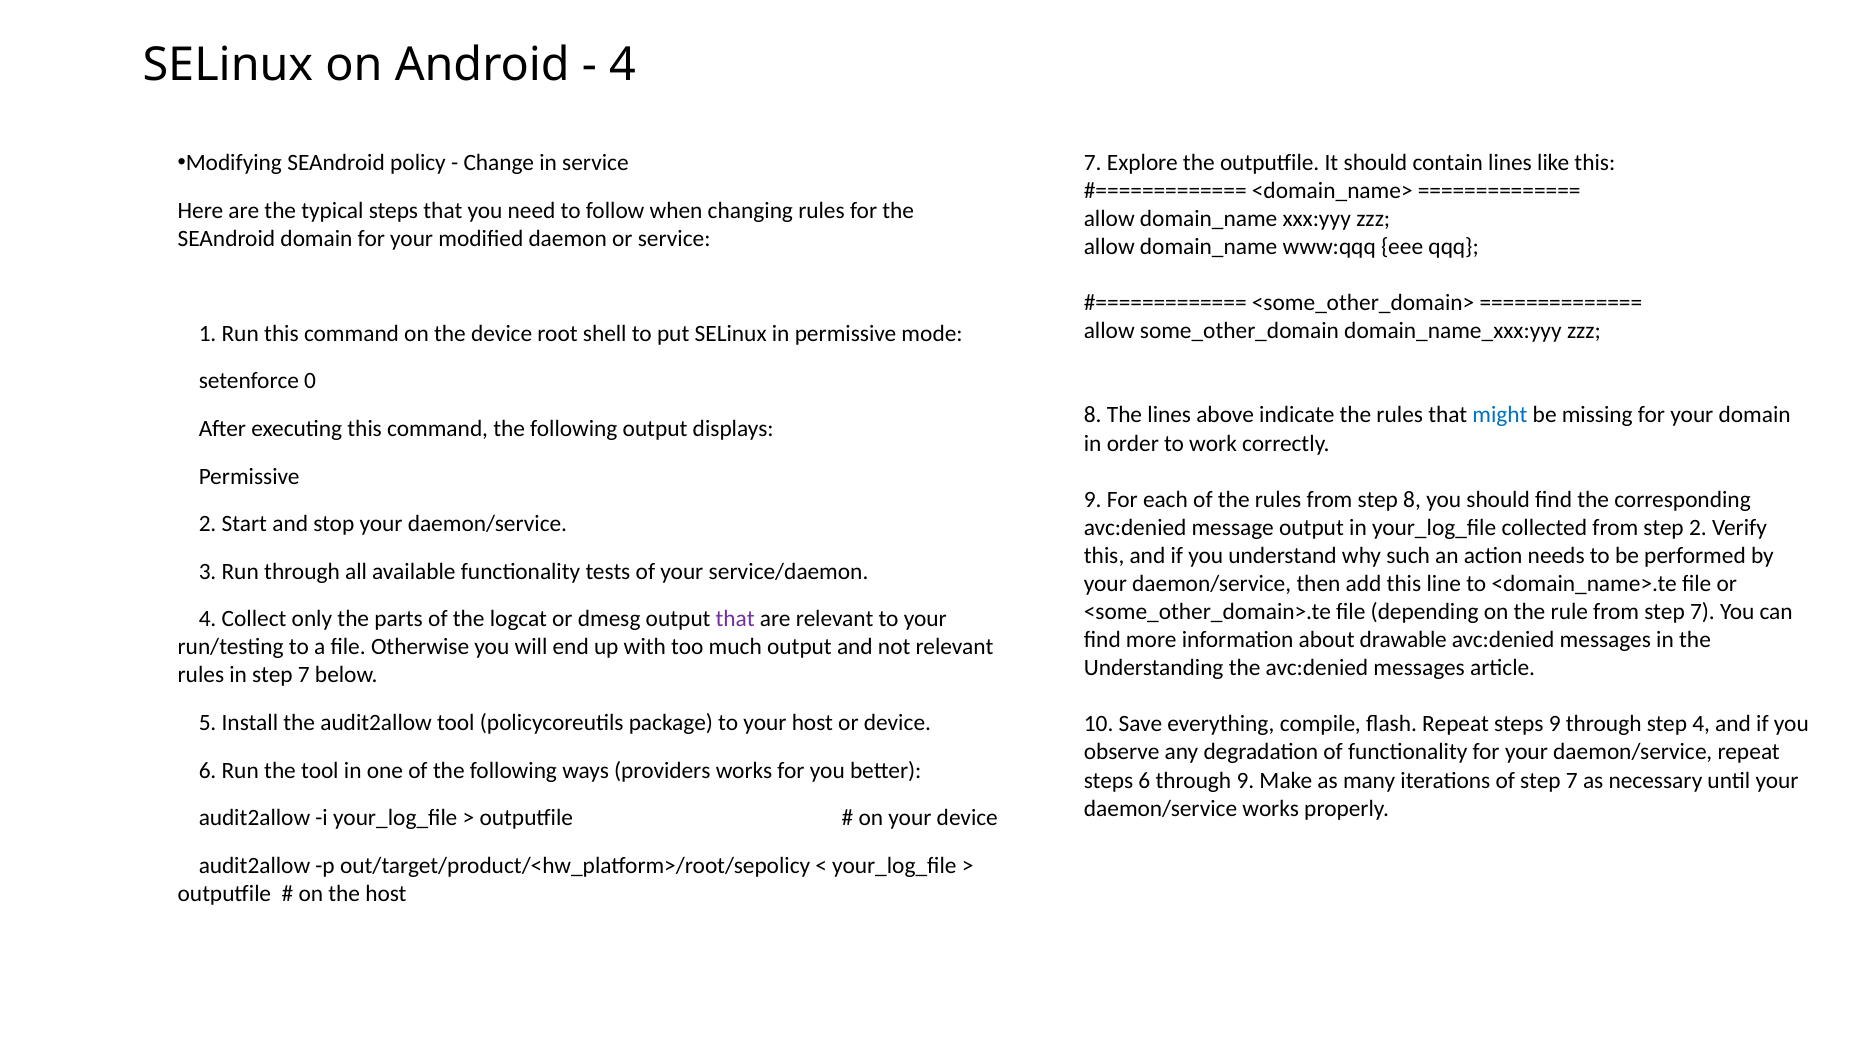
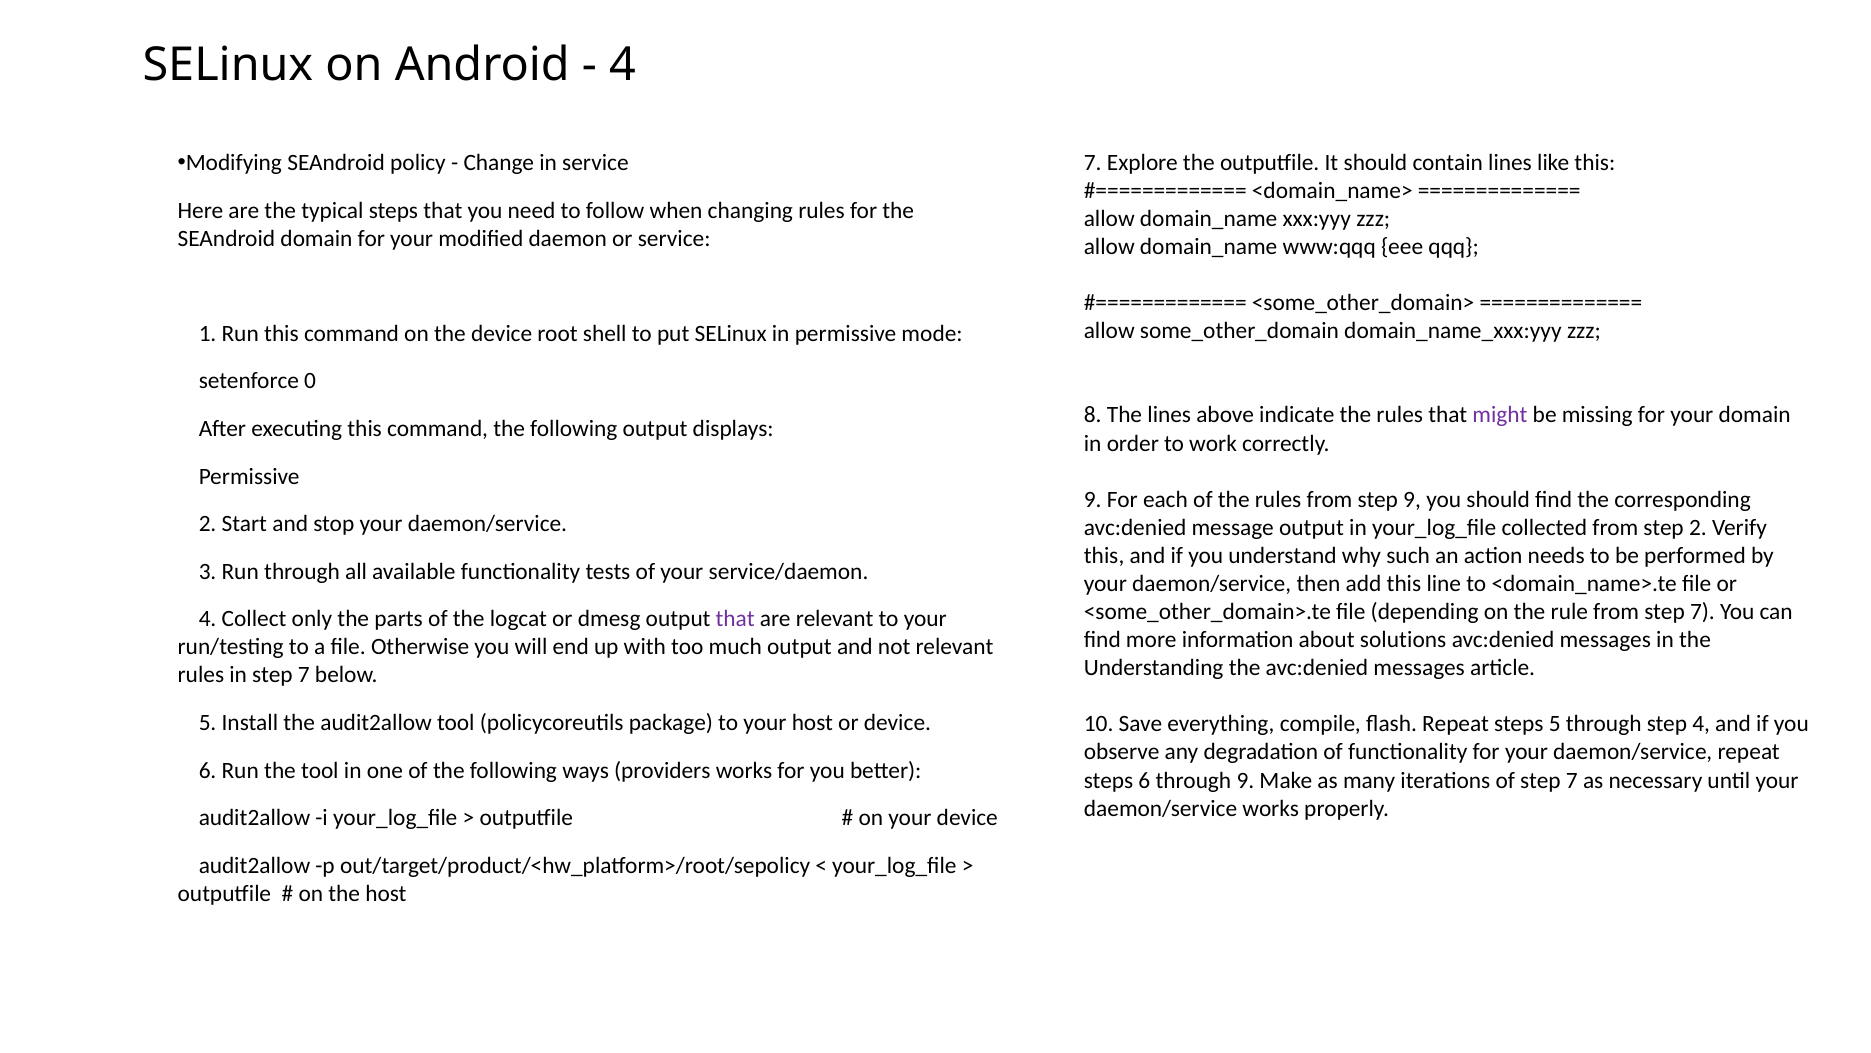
might colour: blue -> purple
step 8: 8 -> 9
drawable: drawable -> solutions
steps 9: 9 -> 5
